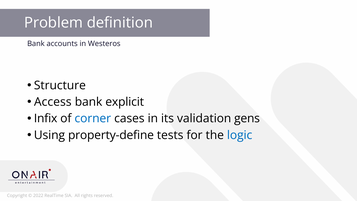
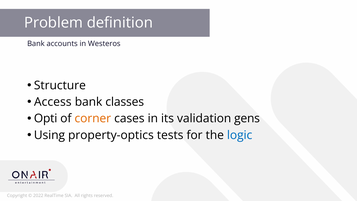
explicit: explicit -> classes
Infix: Infix -> Opti
corner colour: blue -> orange
property-define: property-define -> property-optics
